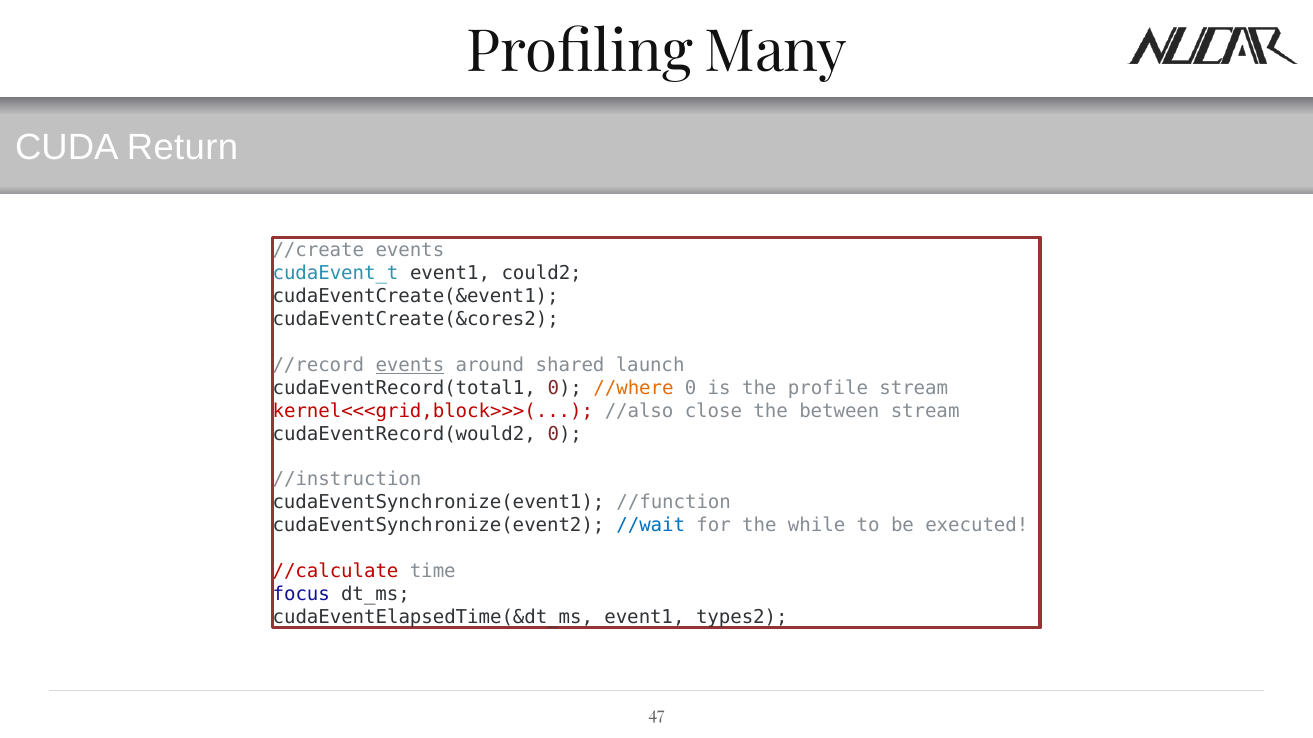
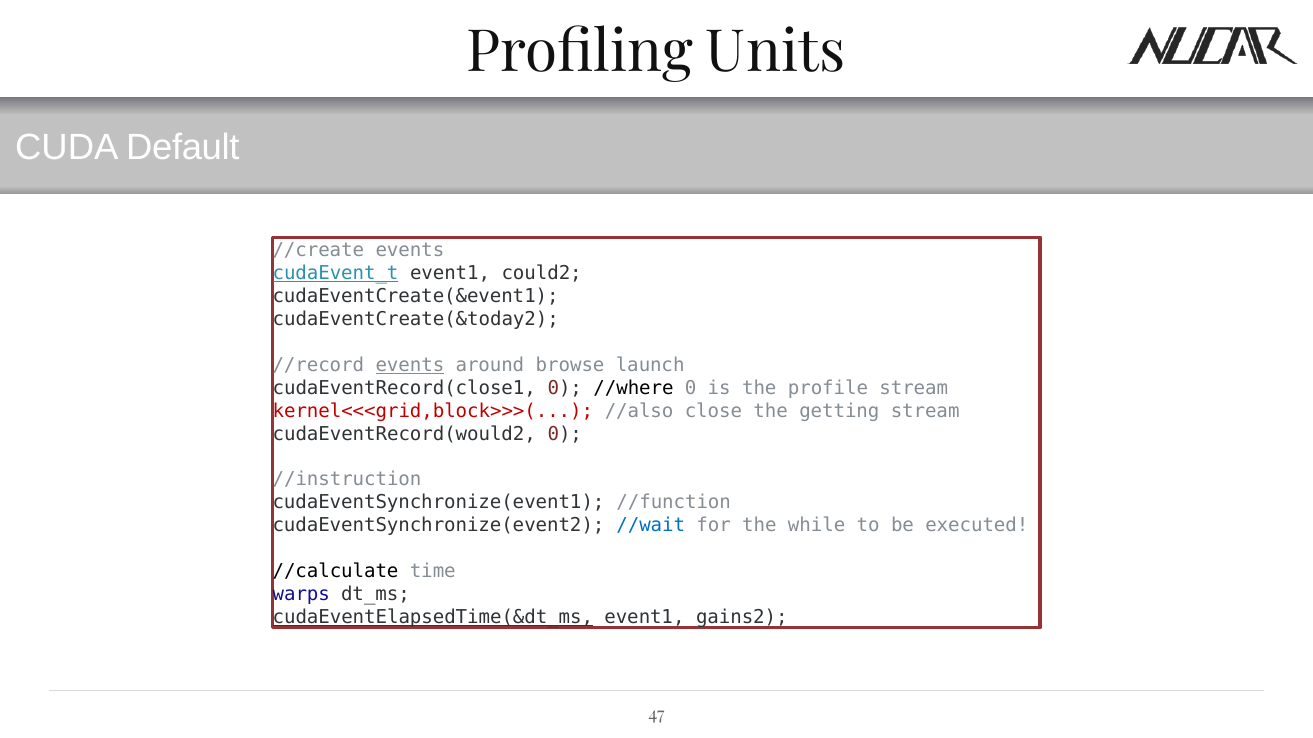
Many: Many -> Units
Return: Return -> Default
cudaEvent_t underline: none -> present
cudaEventCreate(&cores2: cudaEventCreate(&cores2 -> cudaEventCreate(&today2
shared: shared -> browse
cudaEventRecord(total1: cudaEventRecord(total1 -> cudaEventRecord(close1
//where colour: orange -> black
between: between -> getting
//calculate colour: red -> black
focus: focus -> warps
cudaEventElapsedTime(&dt_ms underline: none -> present
types2: types2 -> gains2
